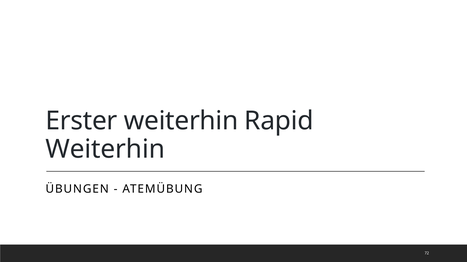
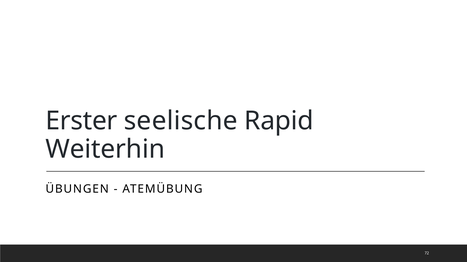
Erster weiterhin: weiterhin -> seelische
